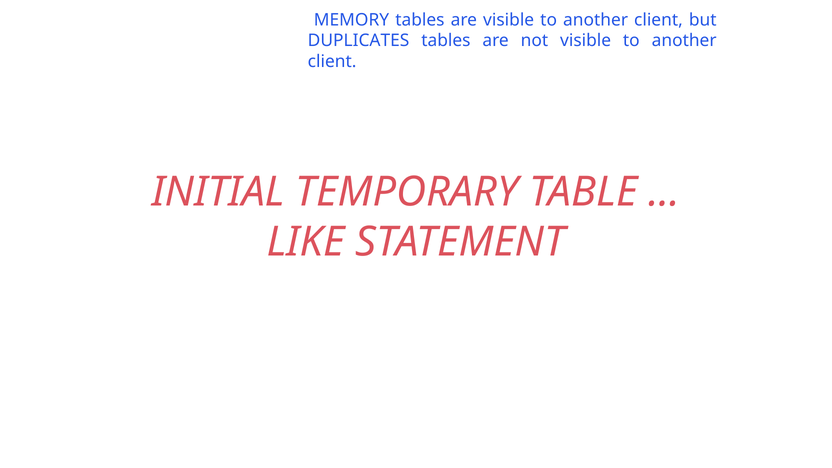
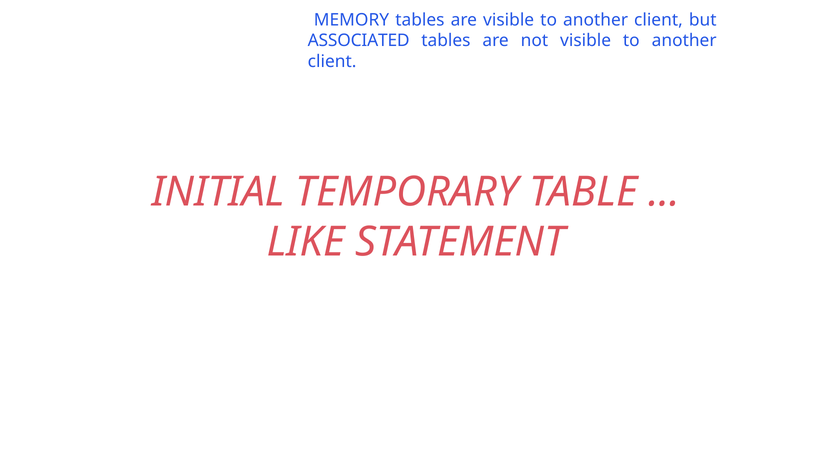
DUPLICATES: DUPLICATES -> ASSOCIATED
